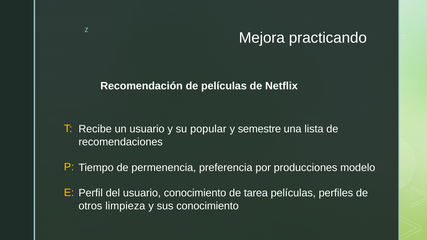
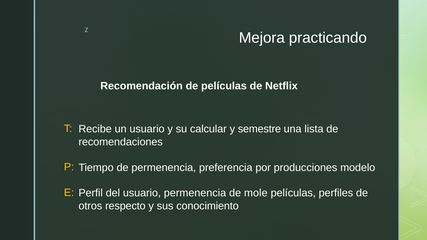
popular: popular -> calcular
usuario conocimiento: conocimiento -> permenencia
tarea: tarea -> mole
limpieza: limpieza -> respecto
